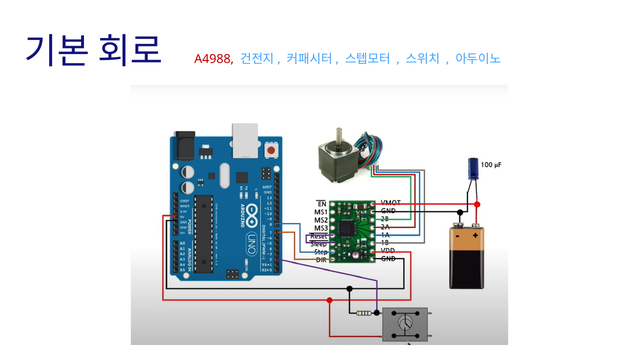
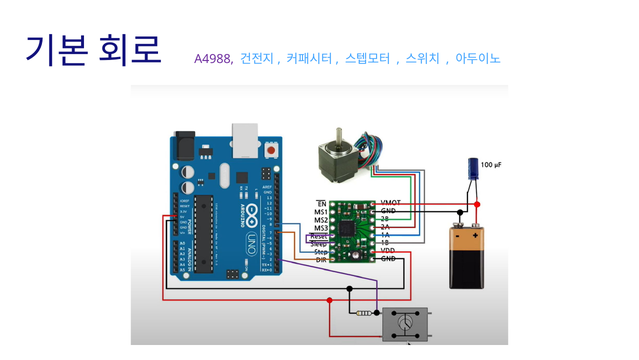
A4988 colour: red -> purple
